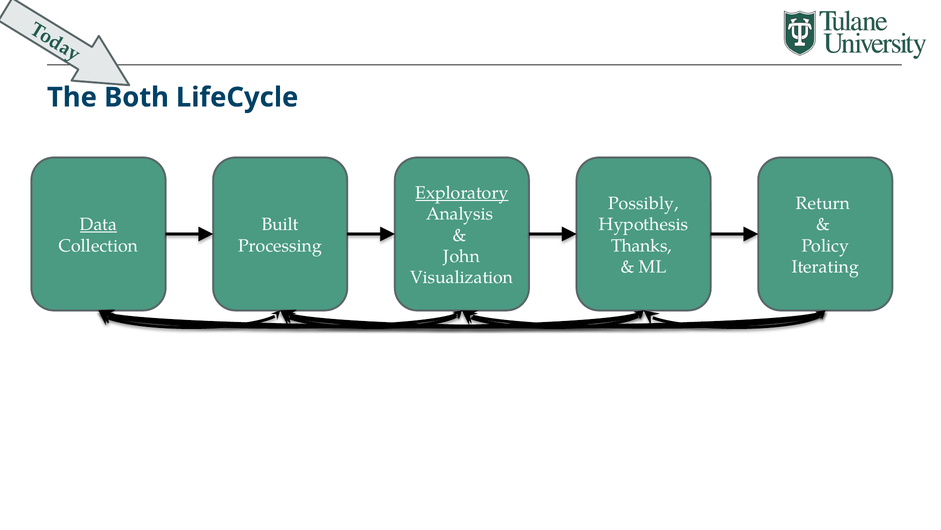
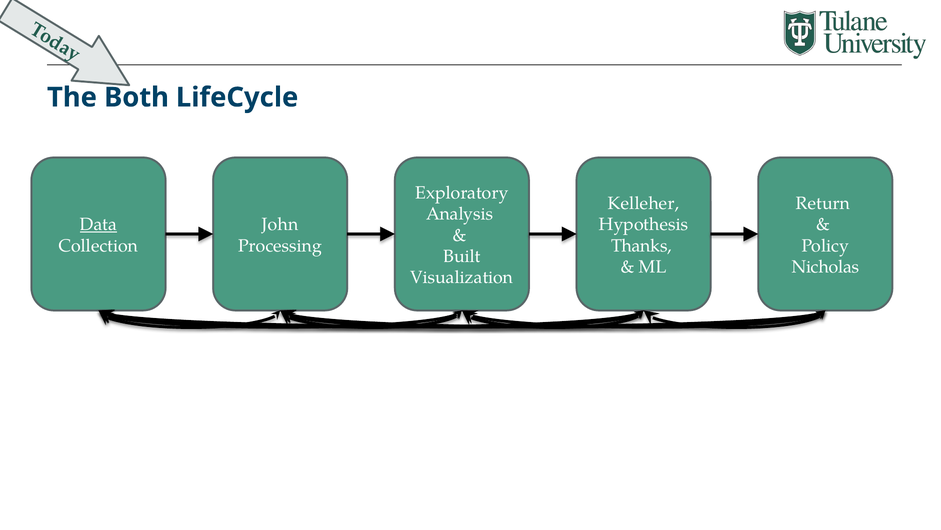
Exploratory underline: present -> none
Possibly: Possibly -> Kelleher
Built: Built -> John
John: John -> Built
Iterating: Iterating -> Nicholas
